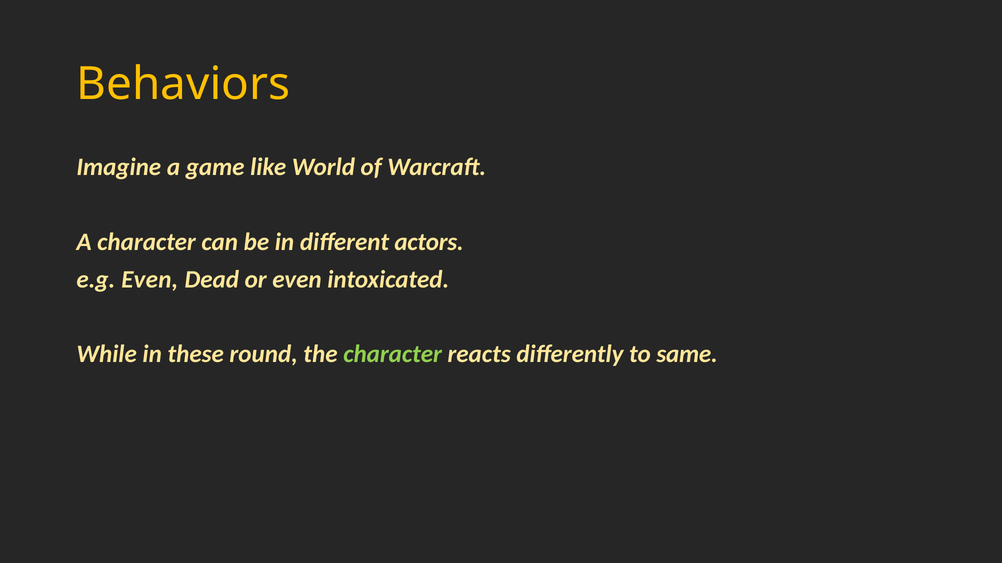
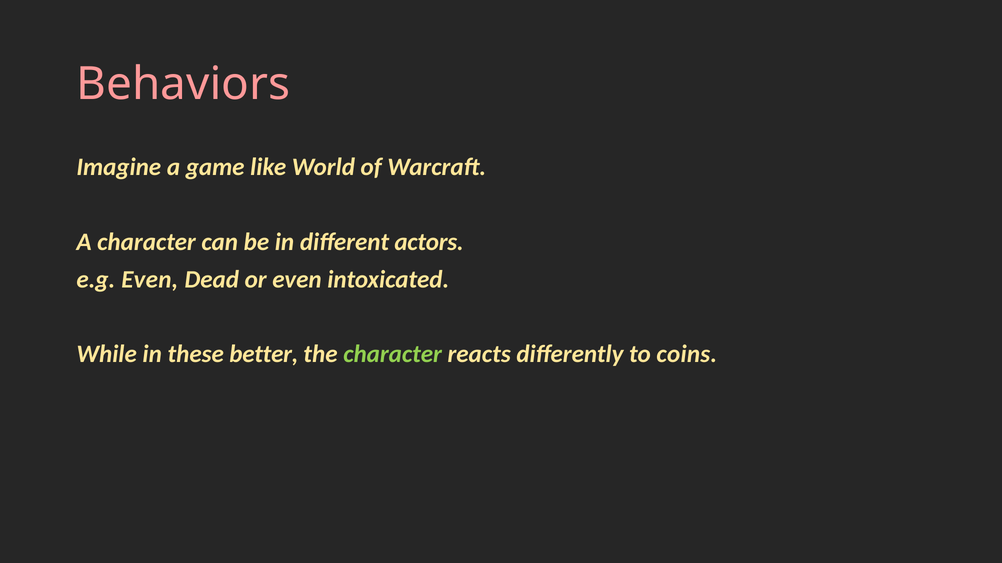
Behaviors colour: yellow -> pink
round: round -> better
same: same -> coins
